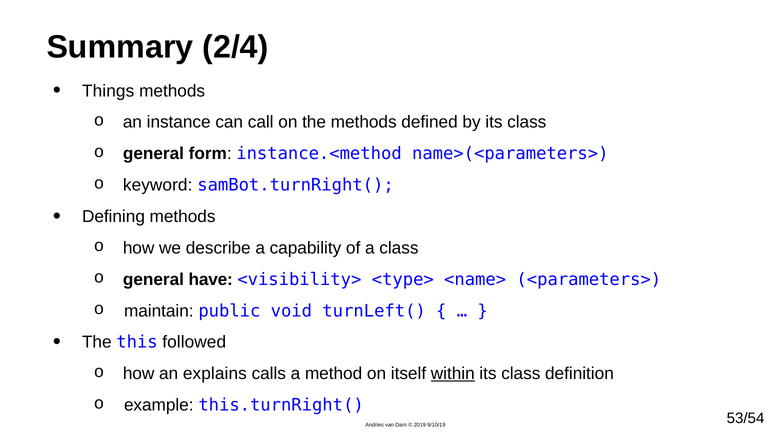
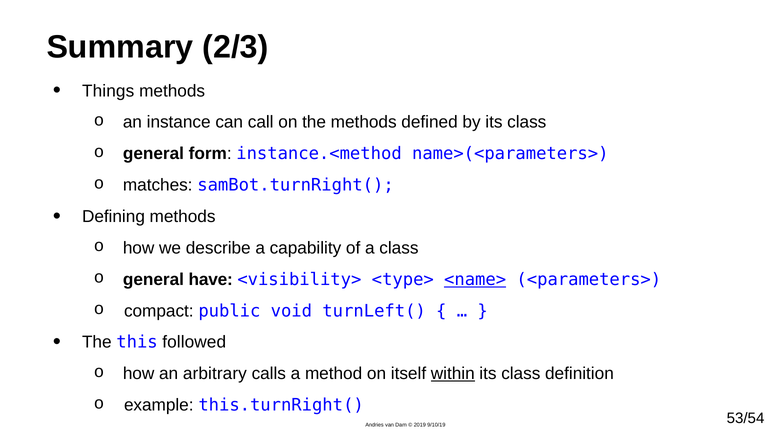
2/4: 2/4 -> 2/3
keyword: keyword -> matches
<name> underline: none -> present
maintain: maintain -> compact
explains: explains -> arbitrary
